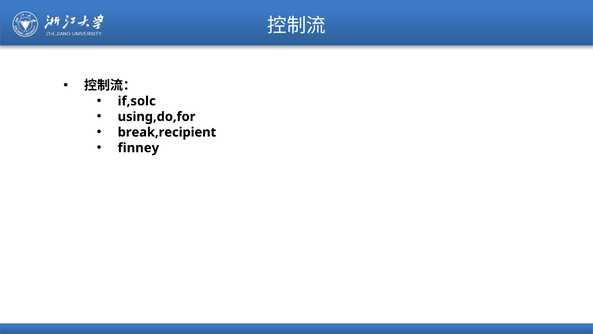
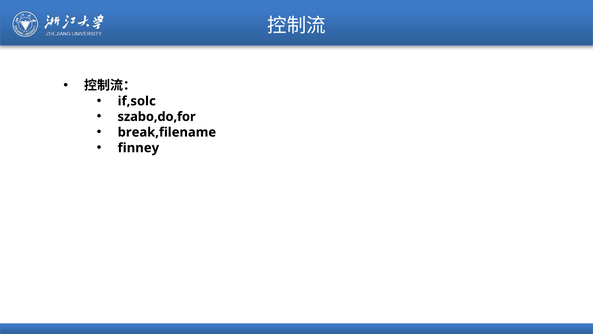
using,do,for: using,do,for -> szabo,do,for
break,recipient: break,recipient -> break,filename
